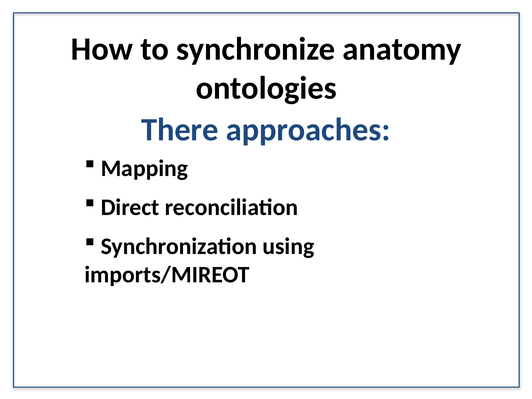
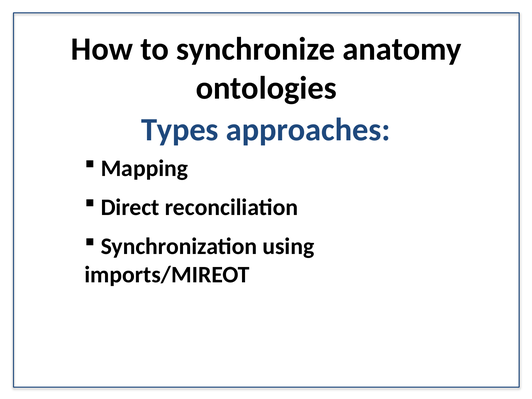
There: There -> Types
